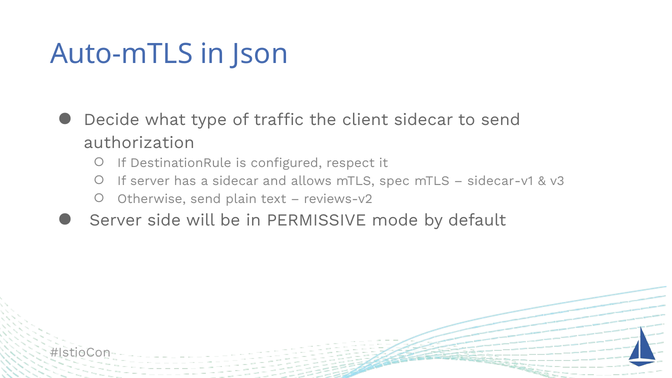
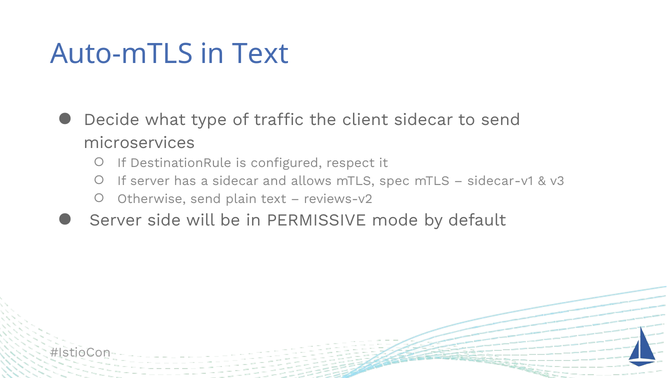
in Json: Json -> Text
authorization: authorization -> microservices
